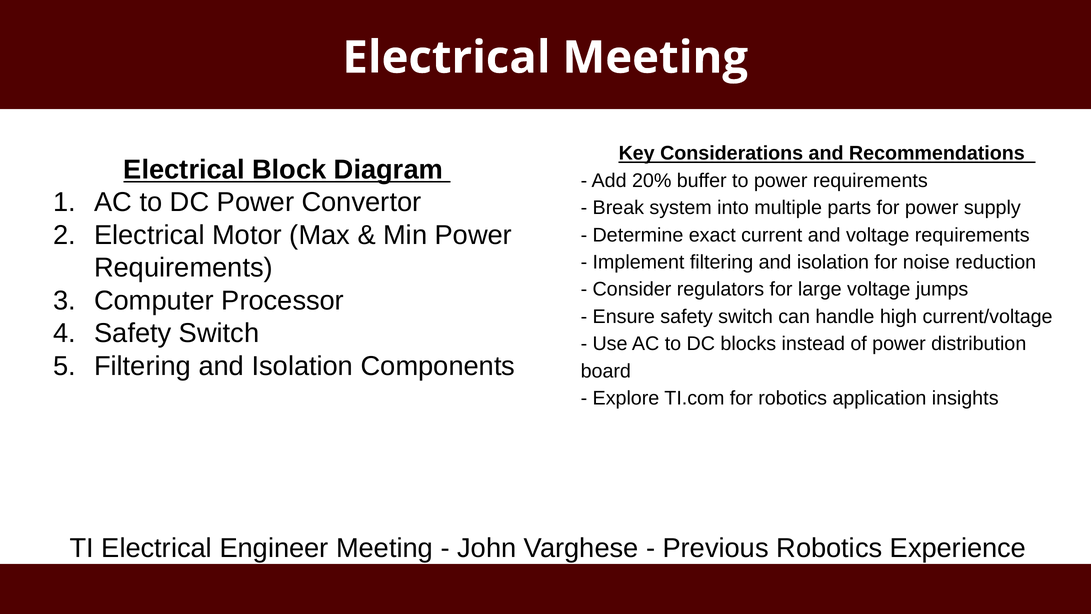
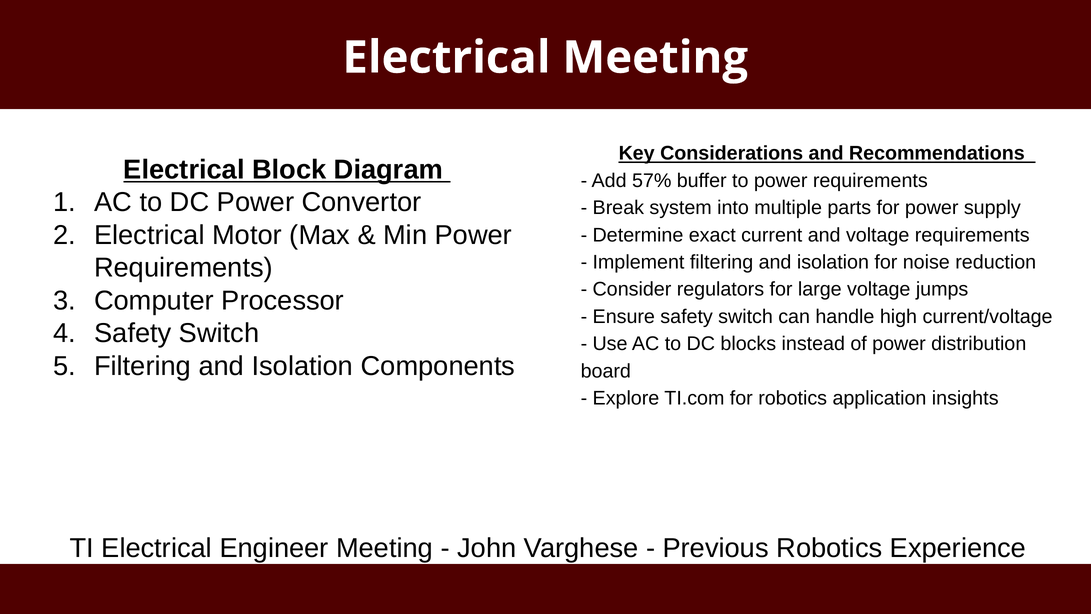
20%: 20% -> 57%
